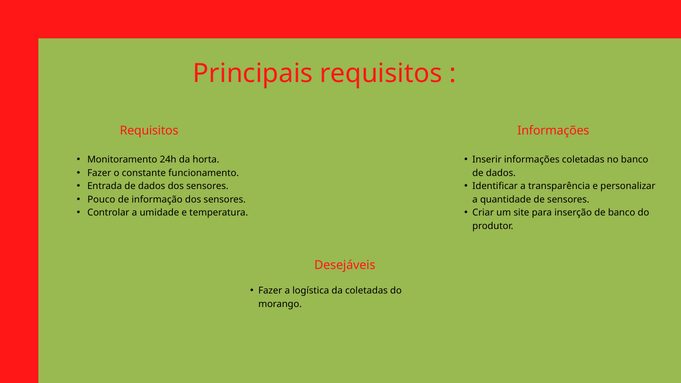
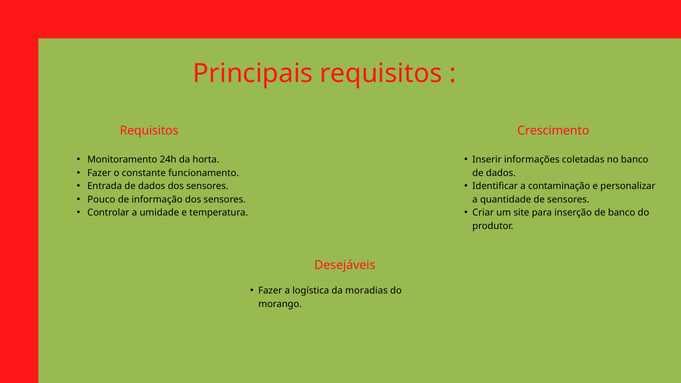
Informações at (553, 131): Informações -> Crescimento
transparência: transparência -> contaminação
da coletadas: coletadas -> moradias
